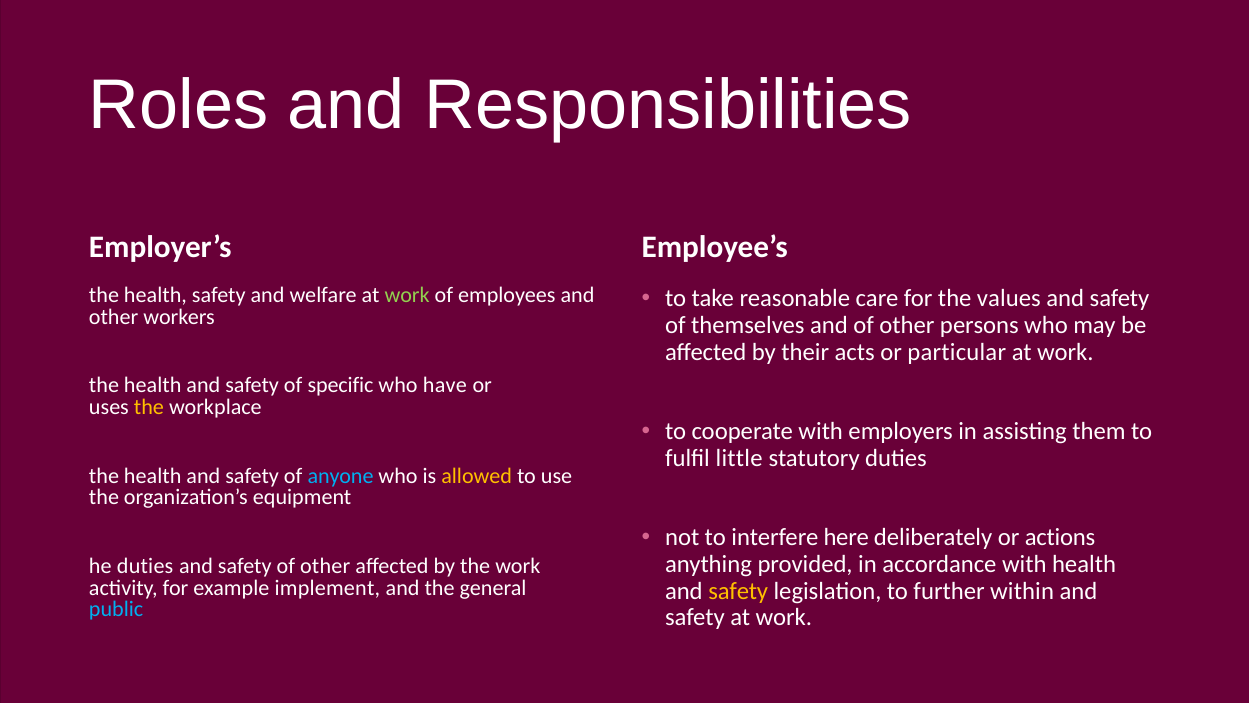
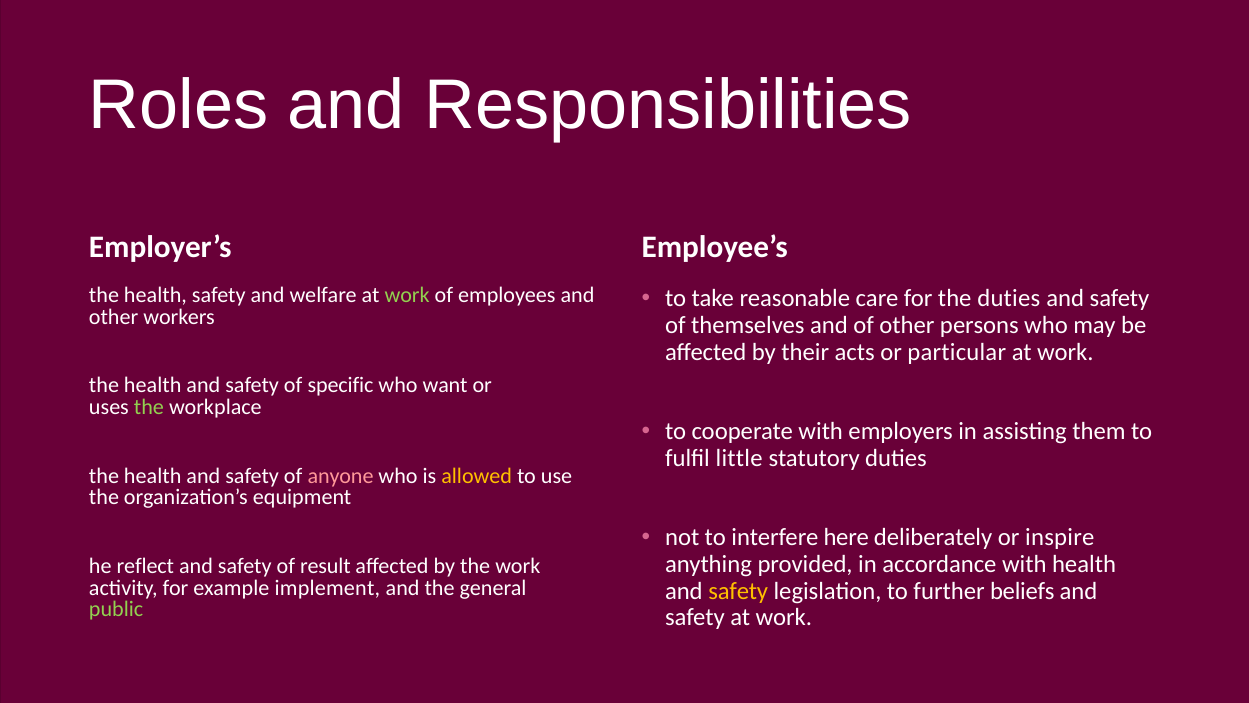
the values: values -> duties
have: have -> want
the at (149, 407) colour: yellow -> light green
anyone colour: light blue -> pink
actions: actions -> inspire
he duties: duties -> reflect
safety of other: other -> result
within: within -> beliefs
public colour: light blue -> light green
